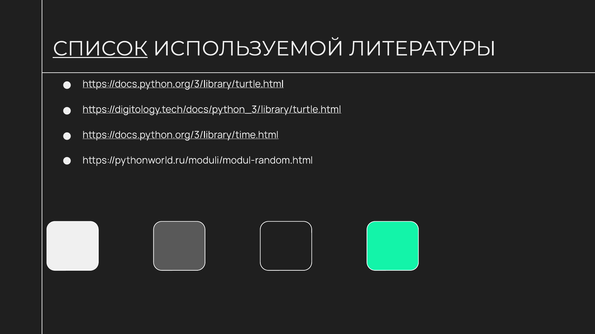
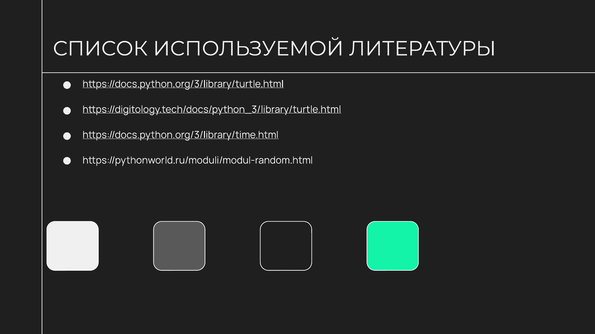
СПИСОК underline: present -> none
